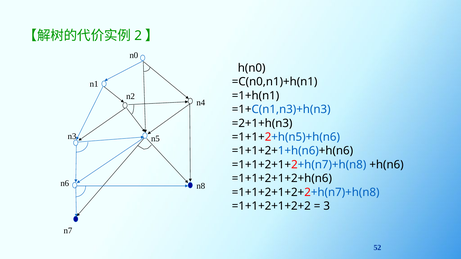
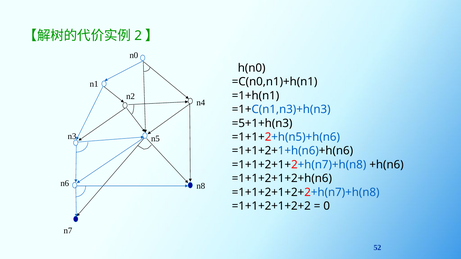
=2+1+h(n3: =2+1+h(n3 -> =5+1+h(n3
3: 3 -> 0
